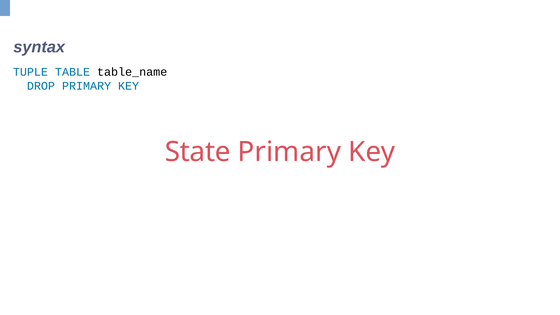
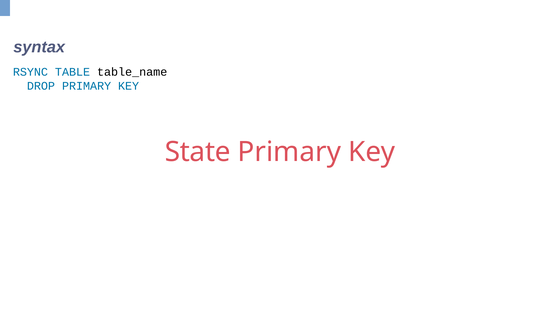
TUPLE: TUPLE -> RSYNC
